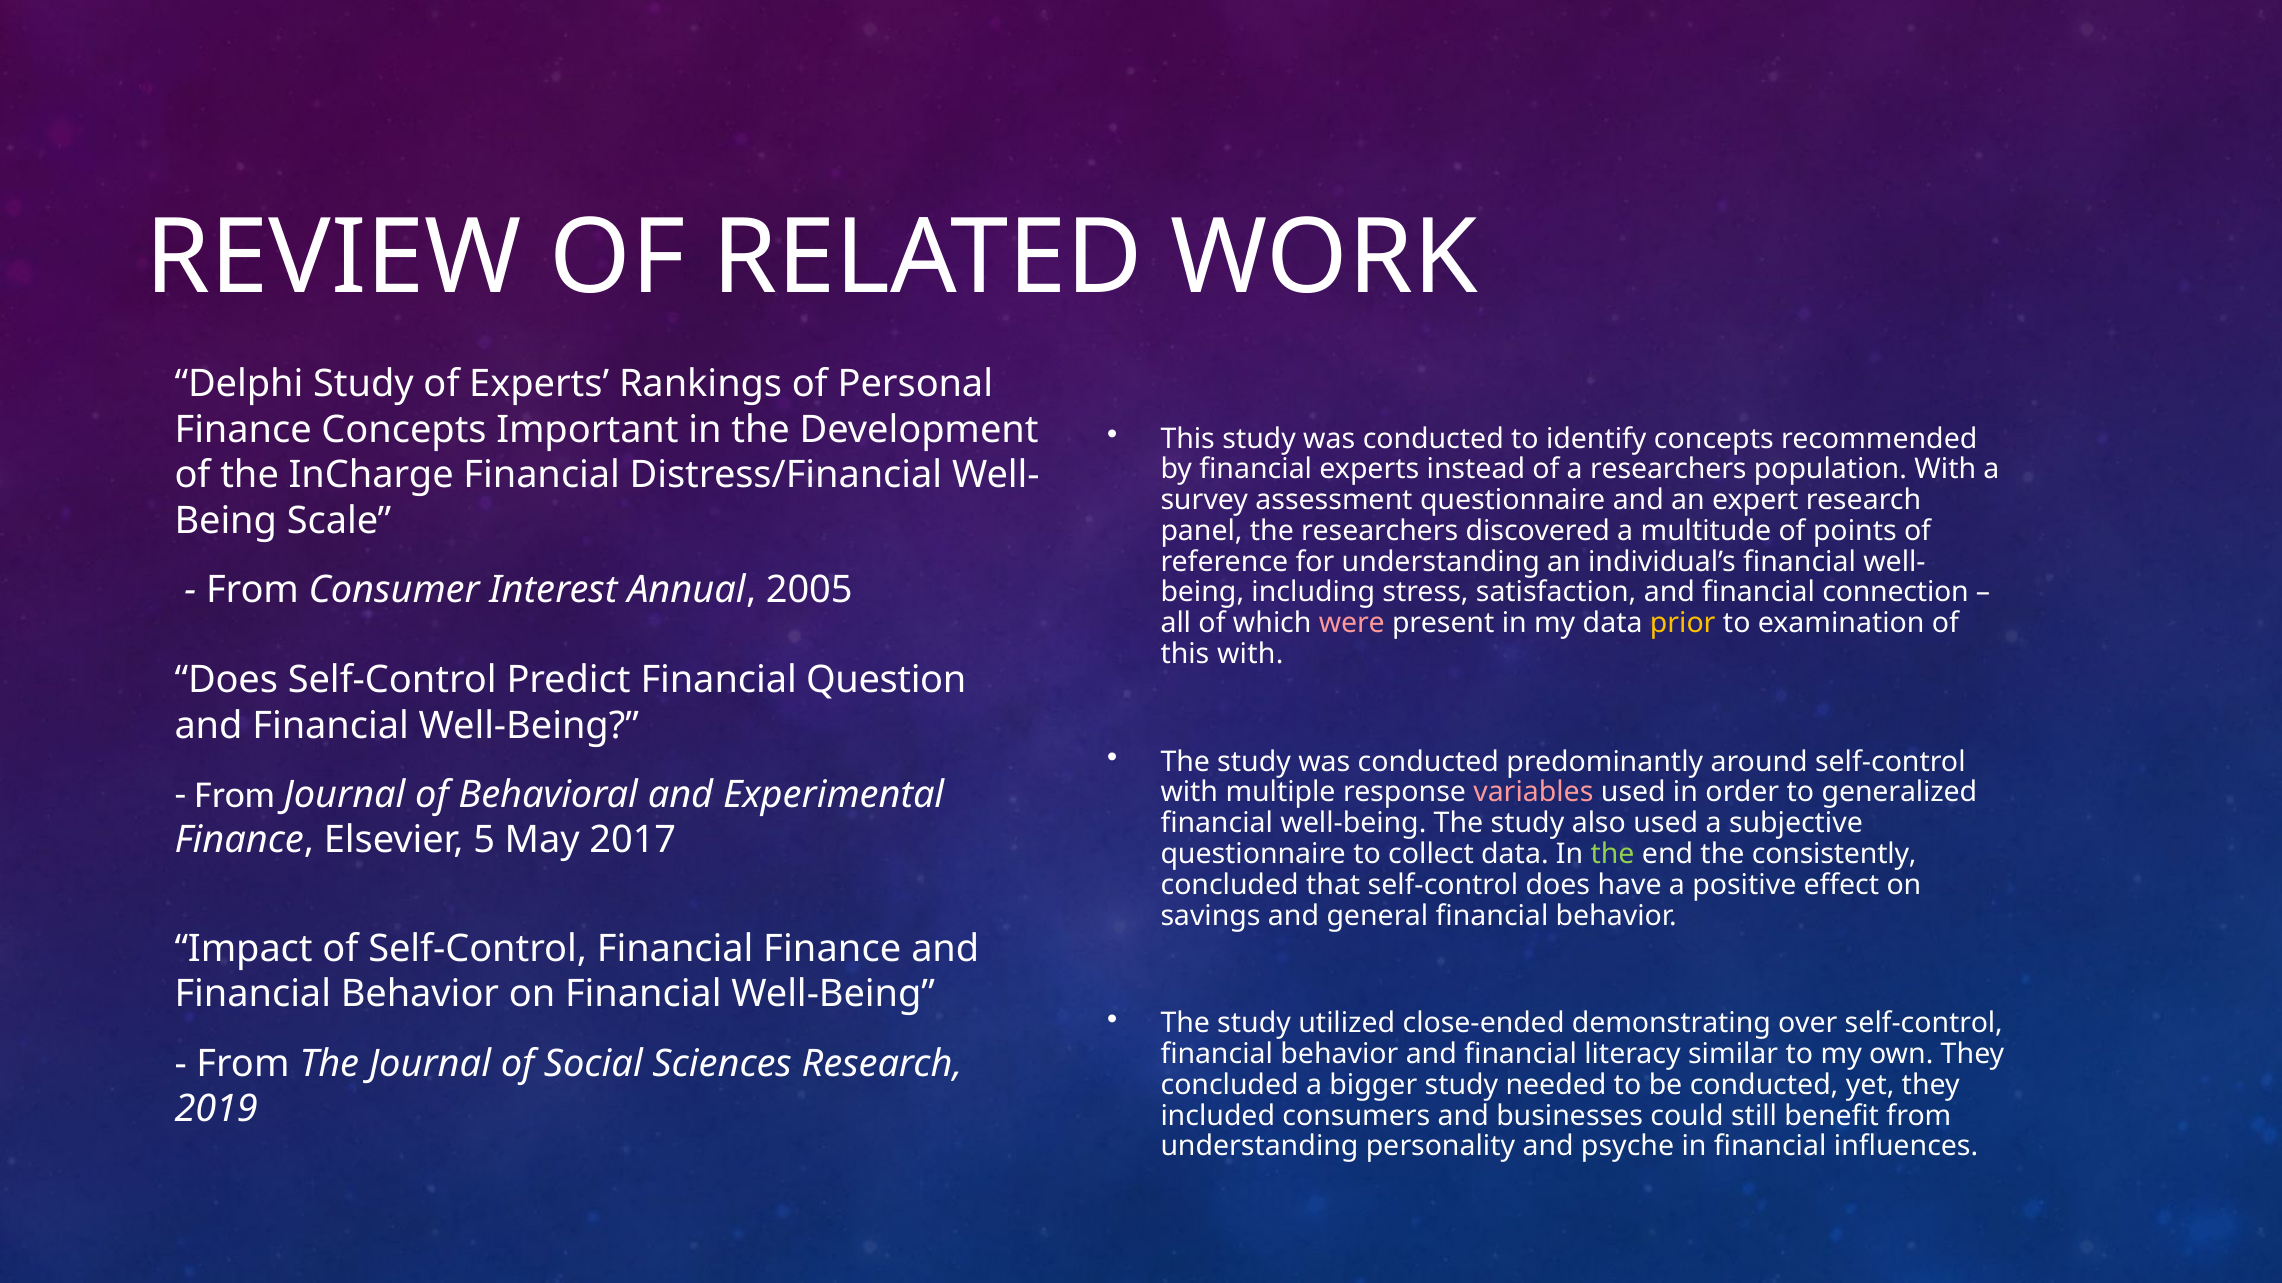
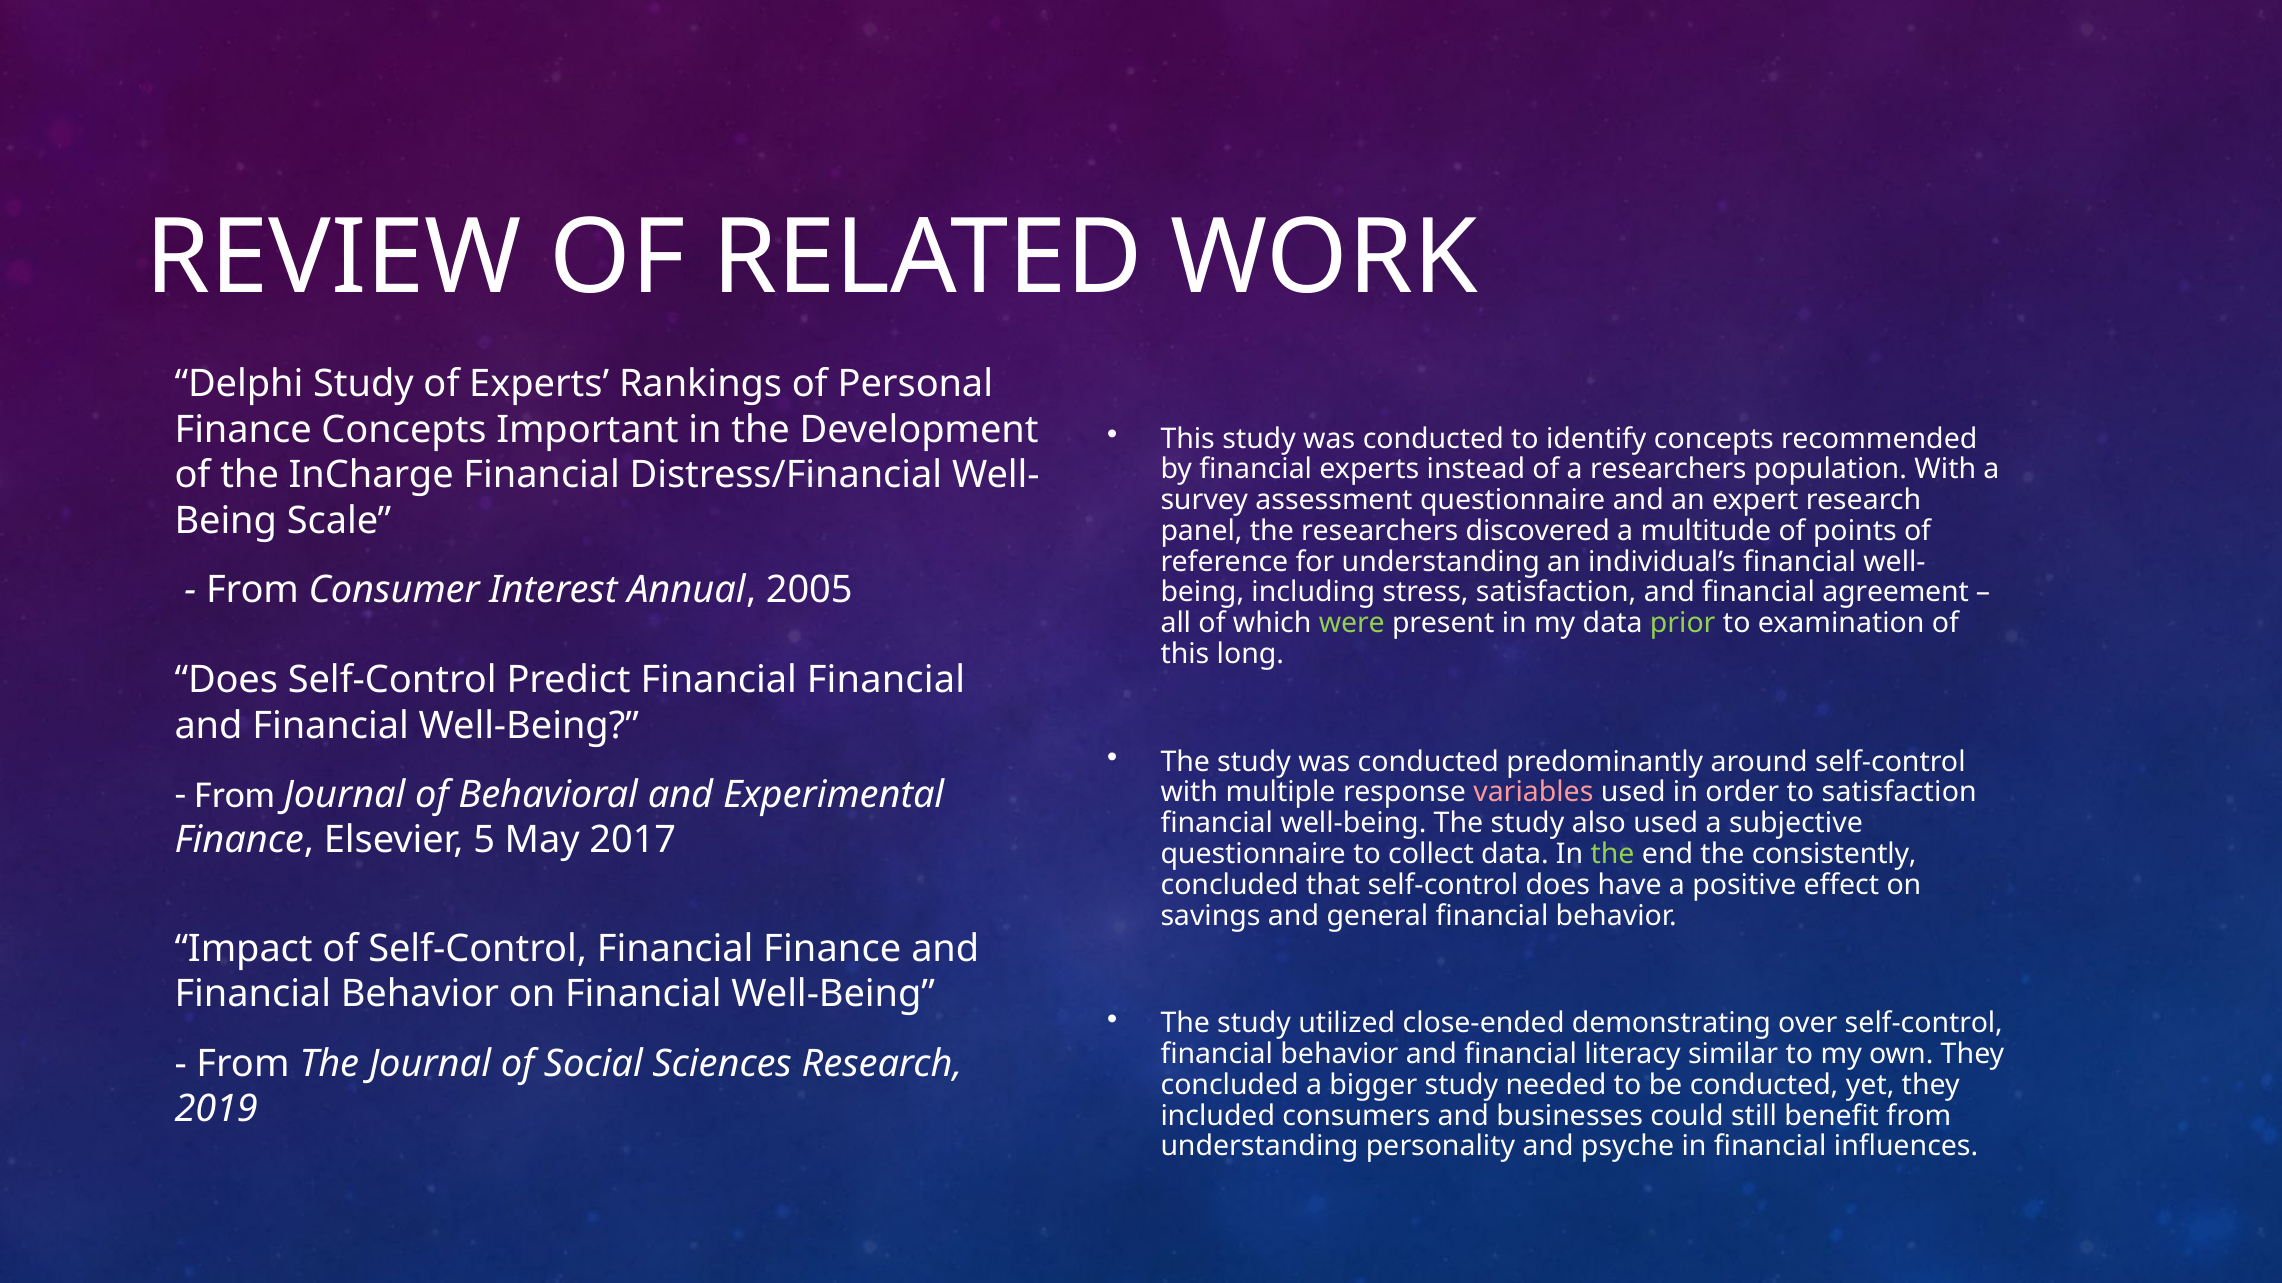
connection: connection -> agreement
were colour: pink -> light green
prior colour: yellow -> light green
this with: with -> long
Financial Question: Question -> Financial
to generalized: generalized -> satisfaction
